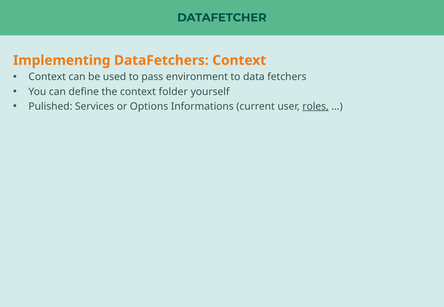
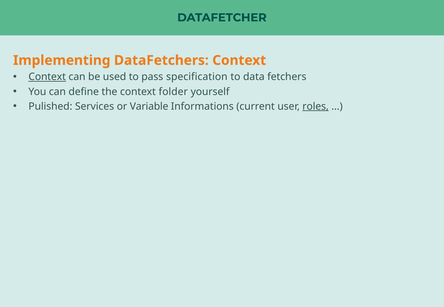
Context at (47, 77) underline: none -> present
environment: environment -> specification
Options: Options -> Variable
